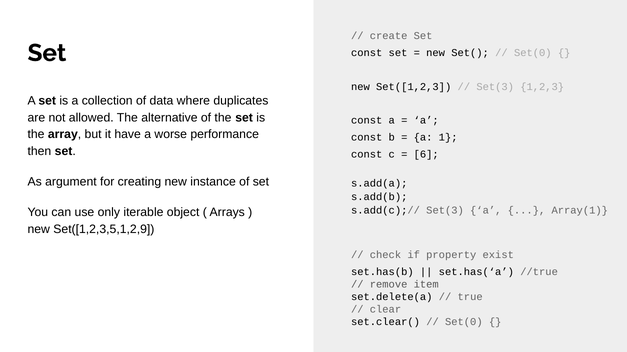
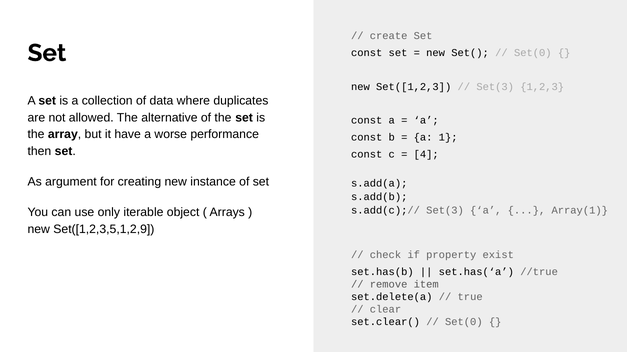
6: 6 -> 4
